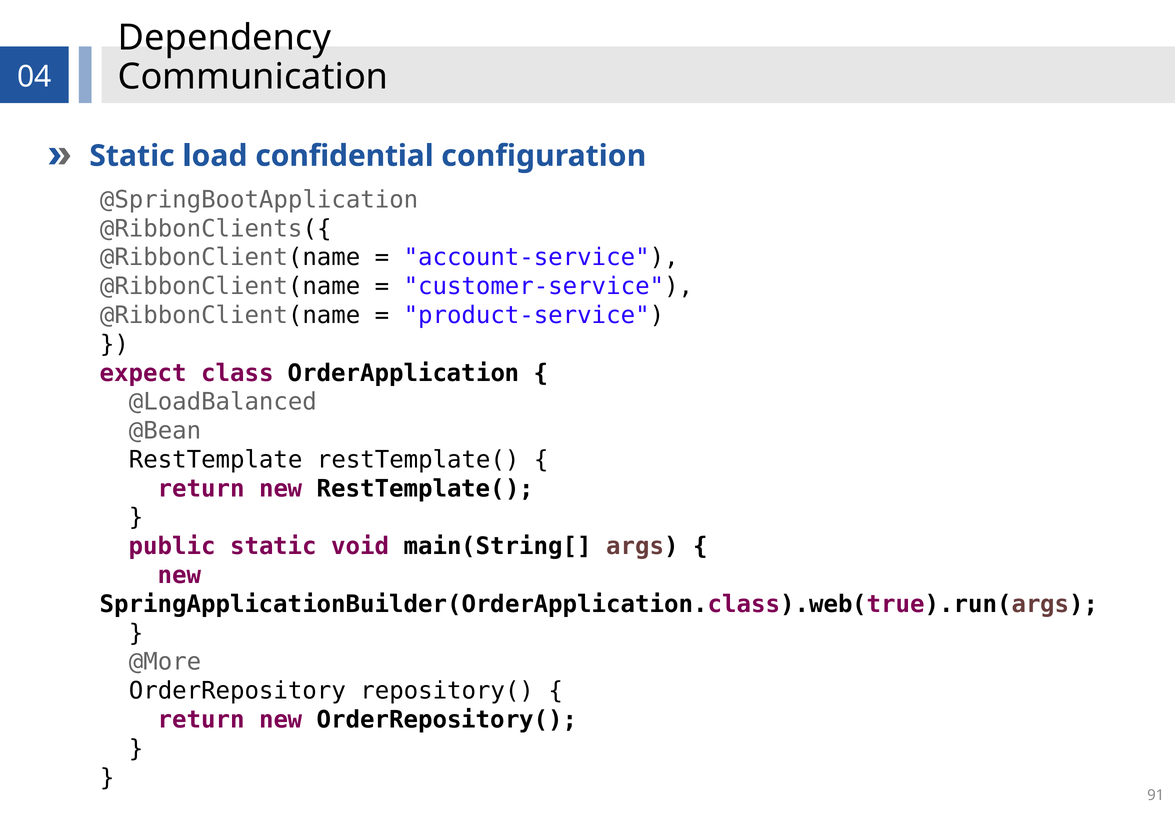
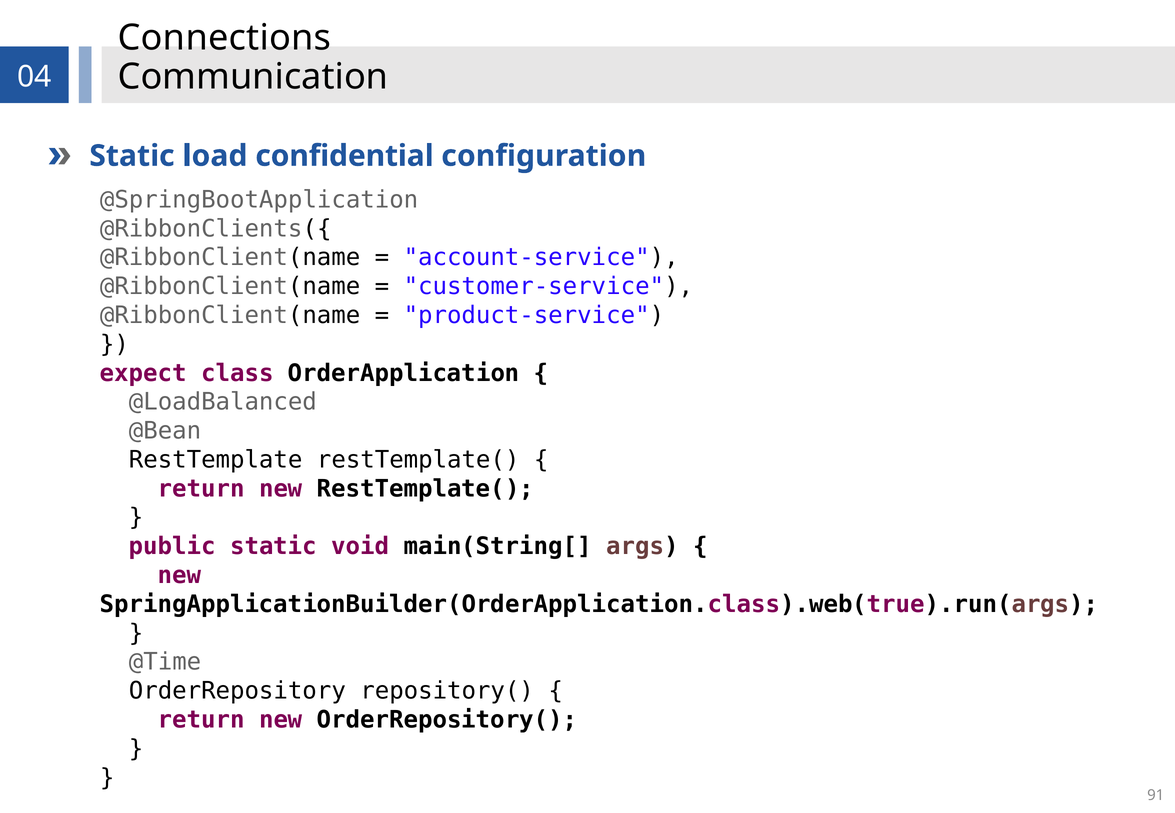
Dependency: Dependency -> Connections
@More: @More -> @Time
